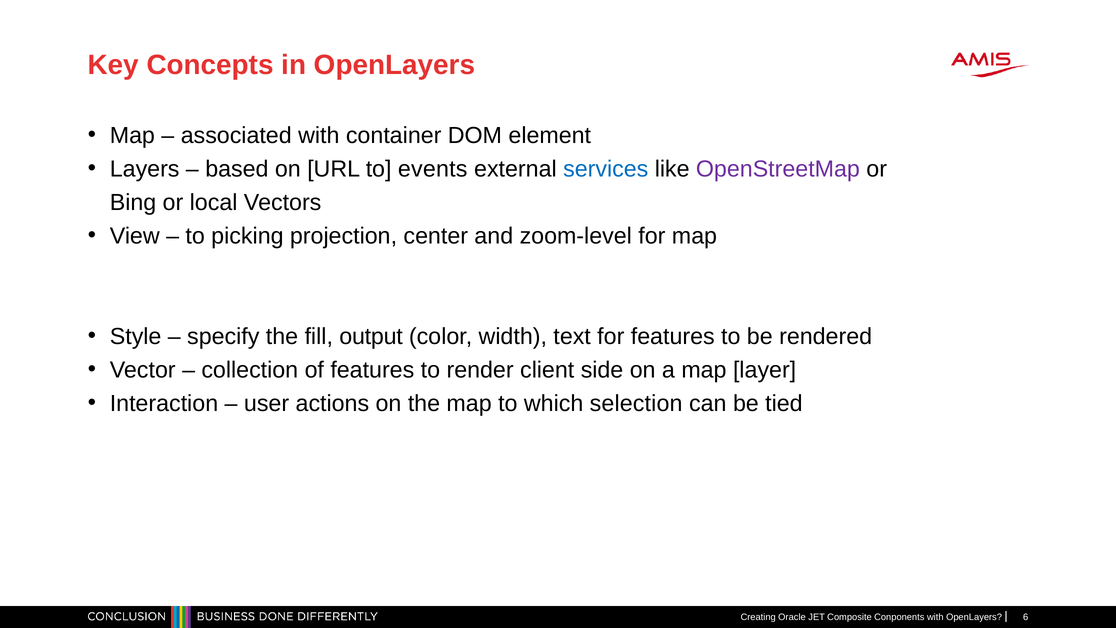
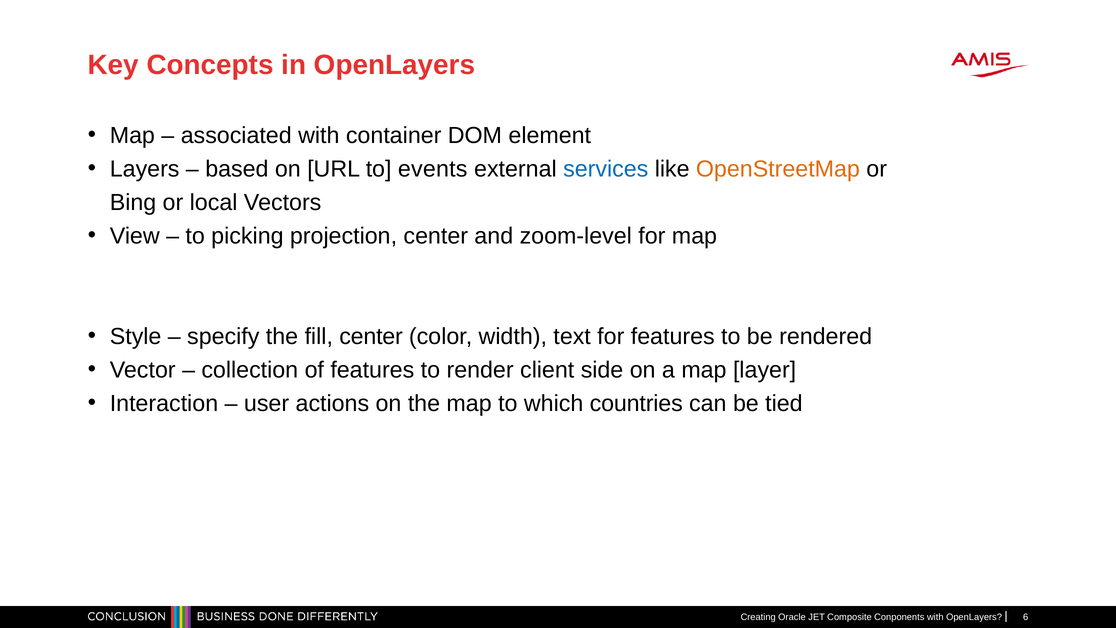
OpenStreetMap colour: purple -> orange
fill output: output -> center
selection: selection -> countries
